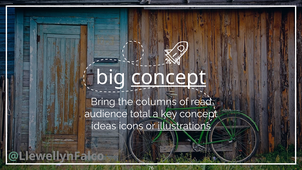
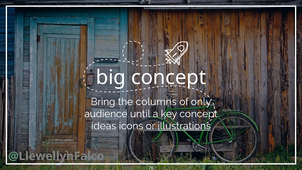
concept at (169, 77) underline: present -> none
read: read -> only
total: total -> until
